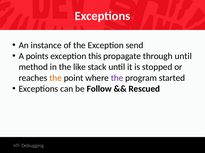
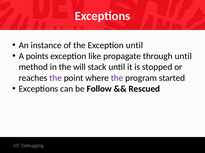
Exception send: send -> until
this: this -> like
like: like -> will
the at (56, 78) colour: orange -> purple
